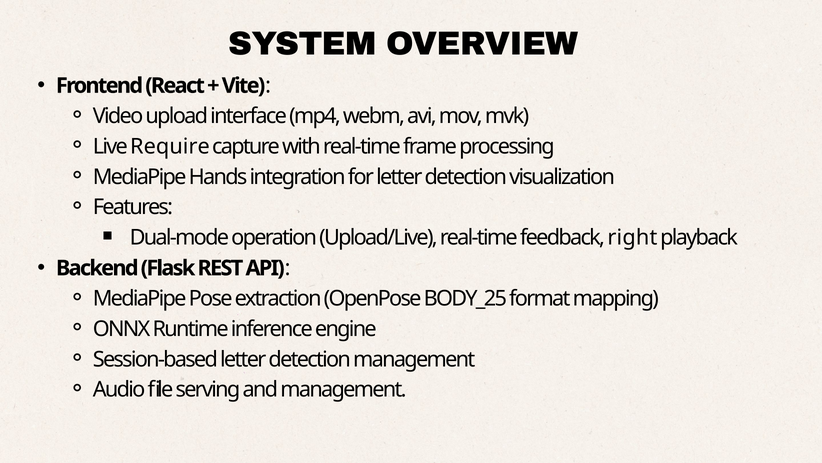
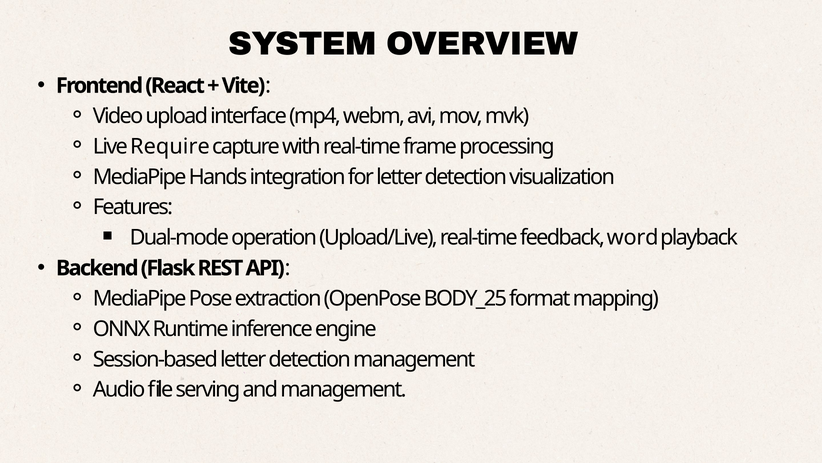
right: right -> word
